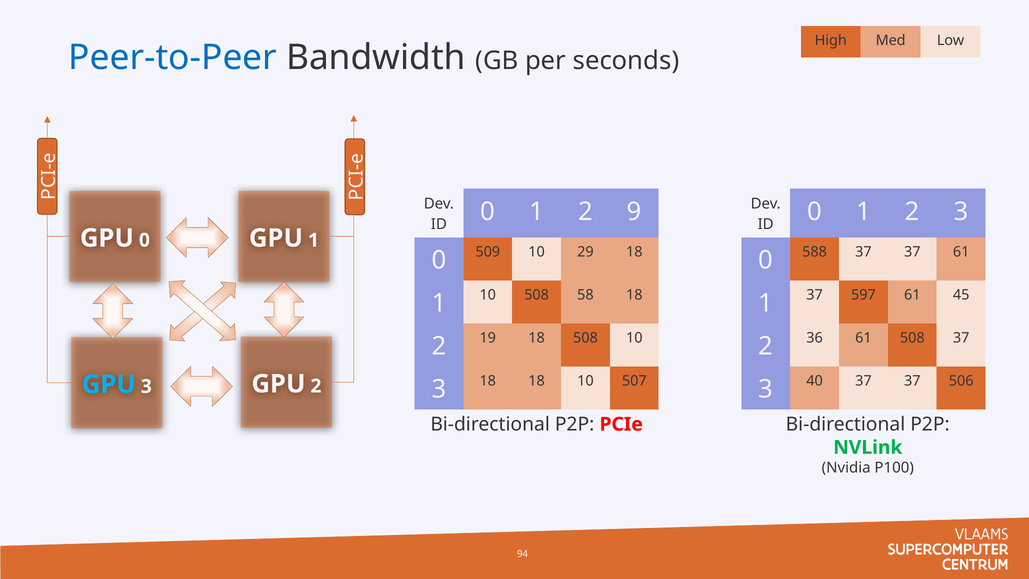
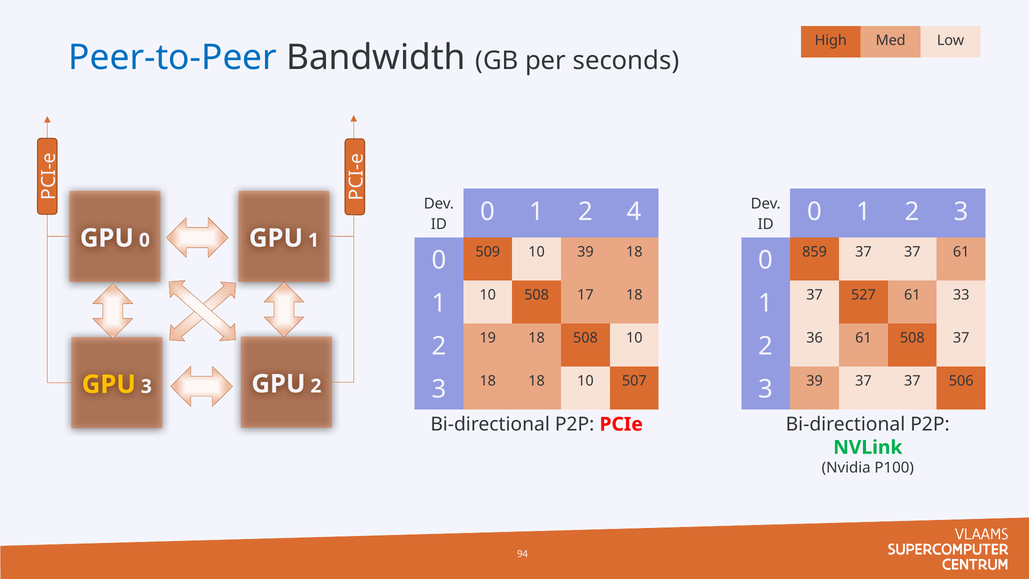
9: 9 -> 4
10 29: 29 -> 39
588: 588 -> 859
58: 58 -> 17
597: 597 -> 527
45: 45 -> 33
GPU at (109, 384) colour: light blue -> yellow
3 40: 40 -> 39
